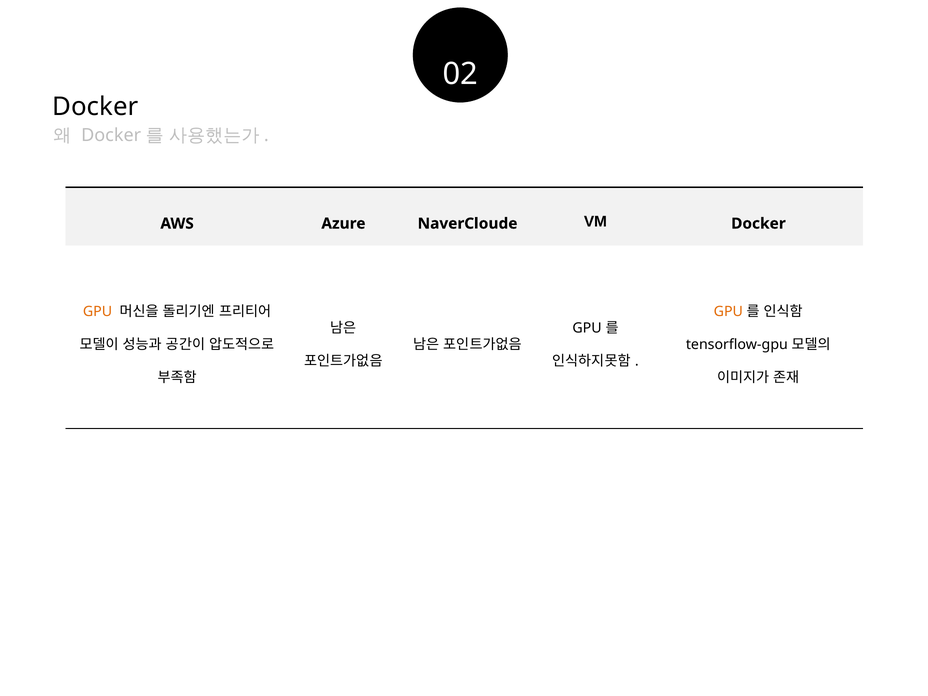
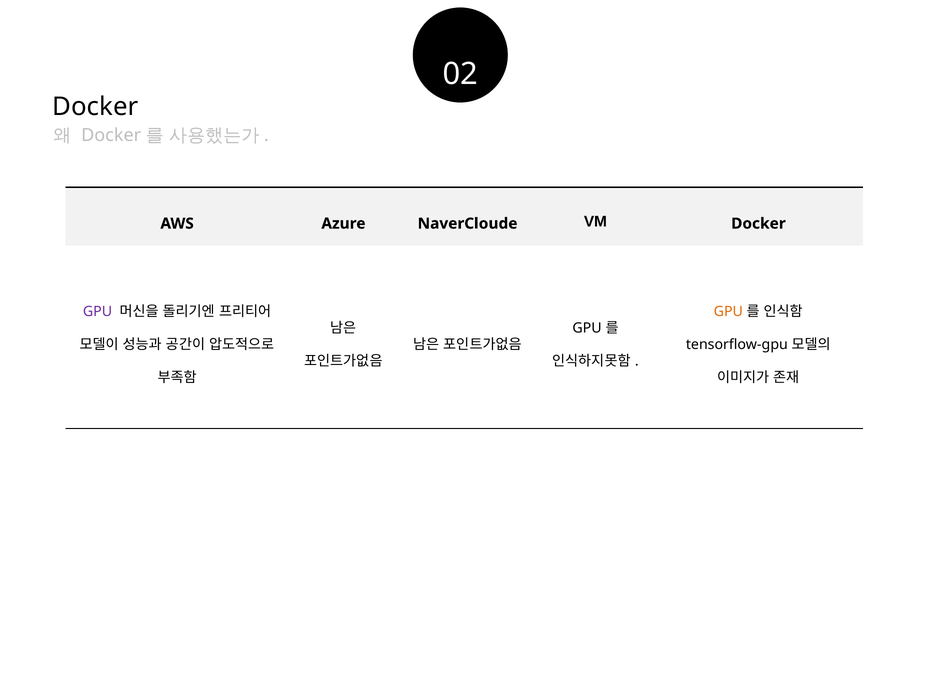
GPU at (98, 312) colour: orange -> purple
